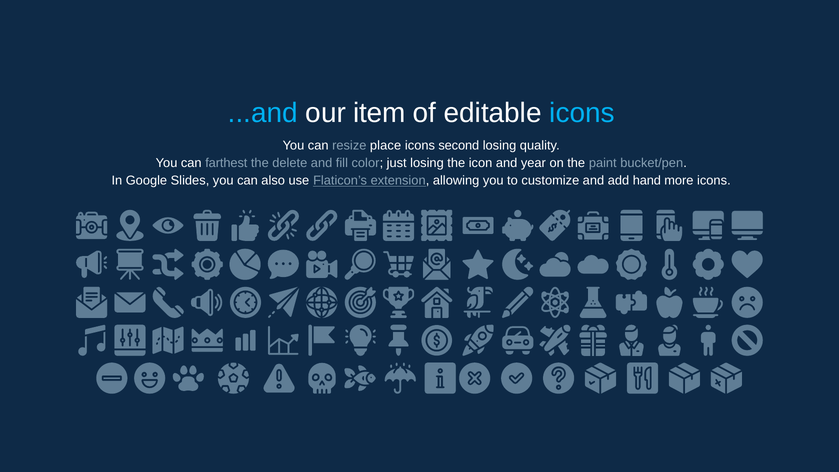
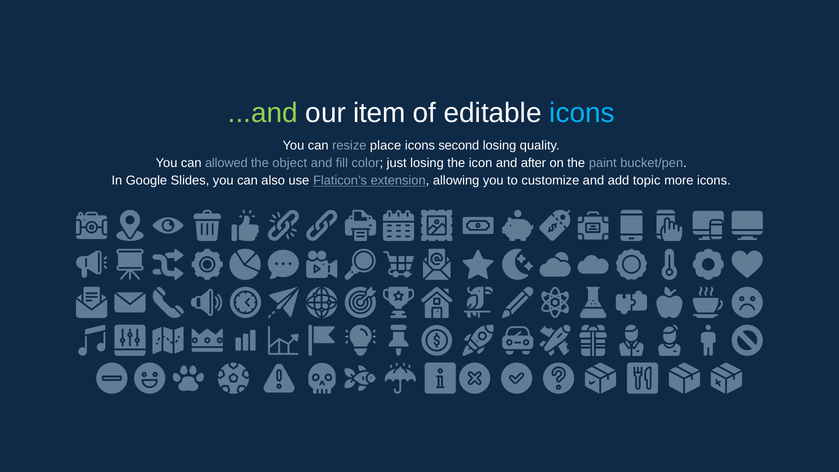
...and colour: light blue -> light green
farthest: farthest -> allowed
delete: delete -> object
year: year -> after
hand: hand -> topic
